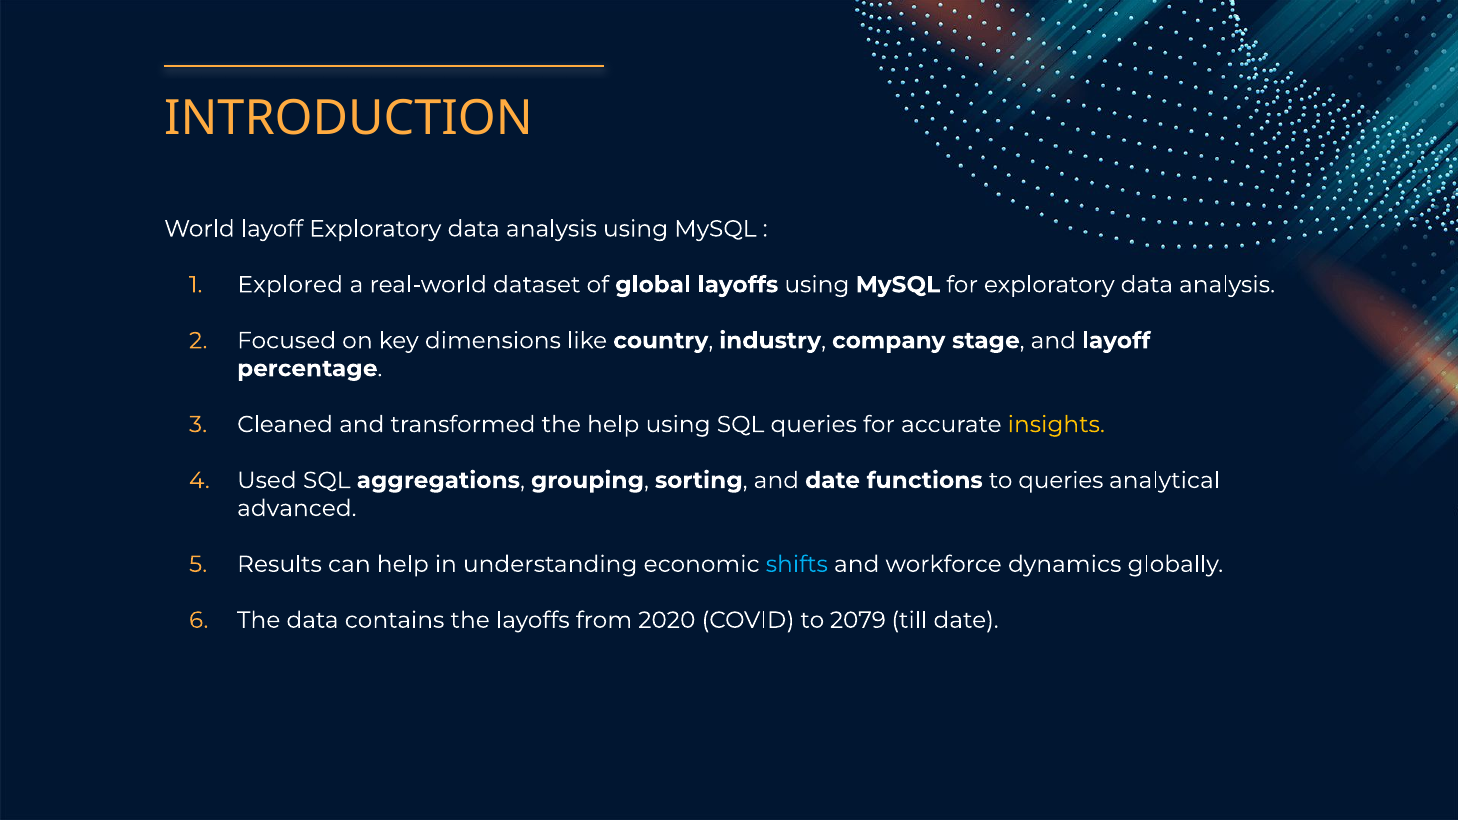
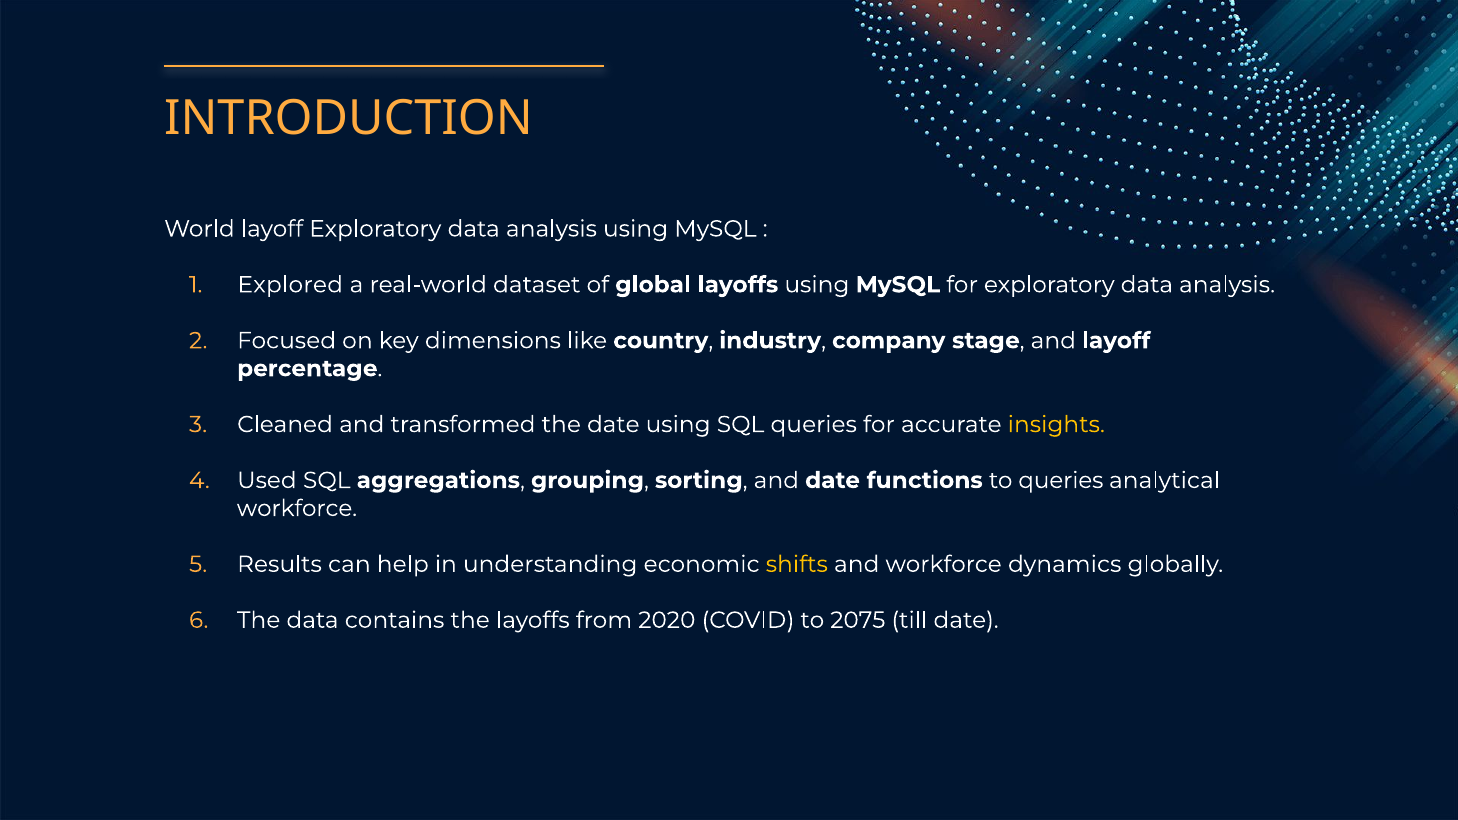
the help: help -> date
advanced at (297, 508): advanced -> workforce
shifts colour: light blue -> yellow
2079: 2079 -> 2075
